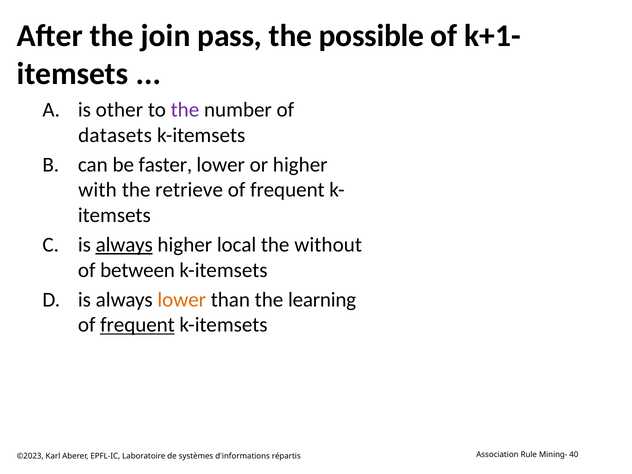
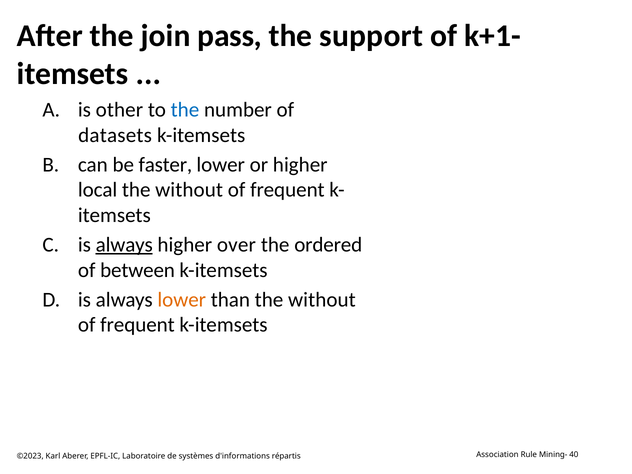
possible: possible -> support
the at (185, 110) colour: purple -> blue
with: with -> local
retrieve at (189, 190): retrieve -> without
local: local -> over
without: without -> ordered
than the learning: learning -> without
frequent at (137, 325) underline: present -> none
